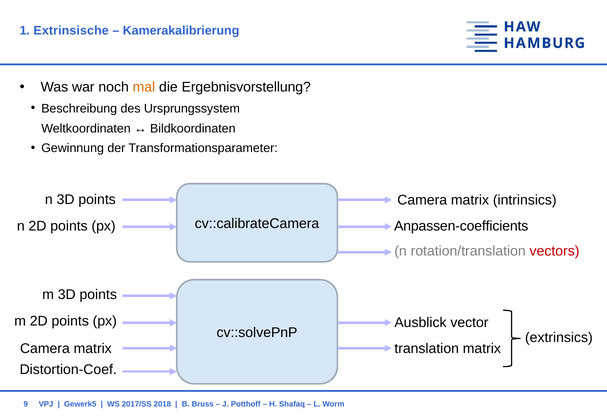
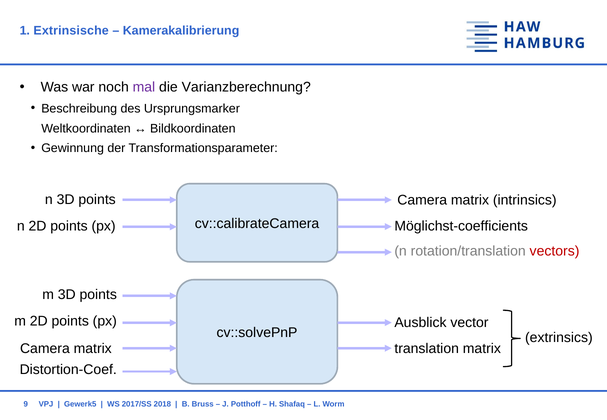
mal colour: orange -> purple
Ergebnisvorstellung: Ergebnisvorstellung -> Varianzberechnung
Ursprungssystem: Ursprungssystem -> Ursprungsmarker
Anpassen-coefficients: Anpassen-coefficients -> Möglichst-coefficients
